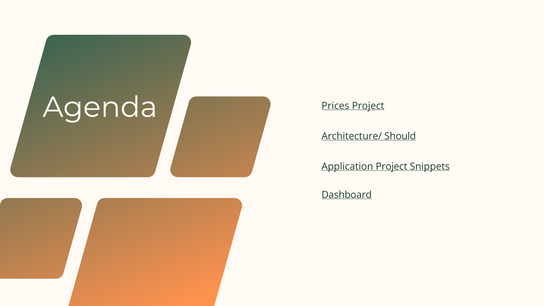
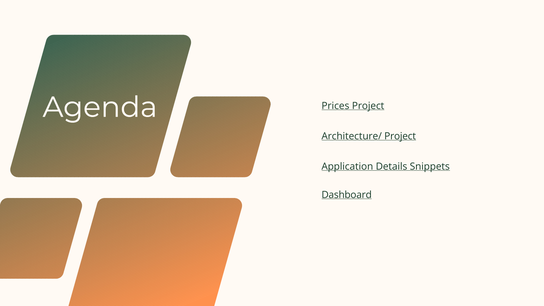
Architecture/ Should: Should -> Project
Application Project: Project -> Details
